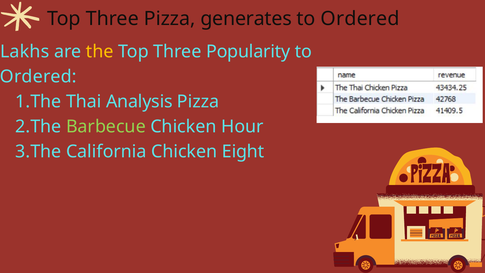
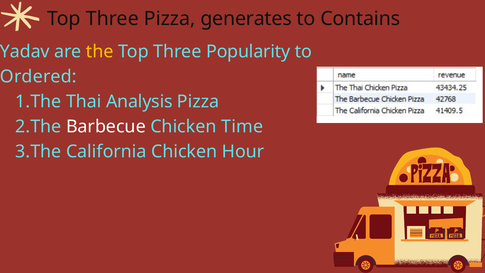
Ordered at (360, 19): Ordered -> Contains
Lakhs: Lakhs -> Yadav
Barbecue colour: light green -> white
Hour: Hour -> Time
Eight: Eight -> Hour
